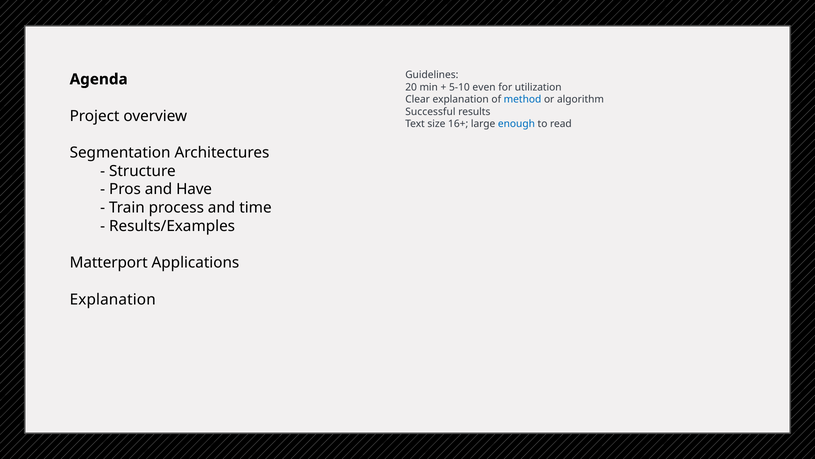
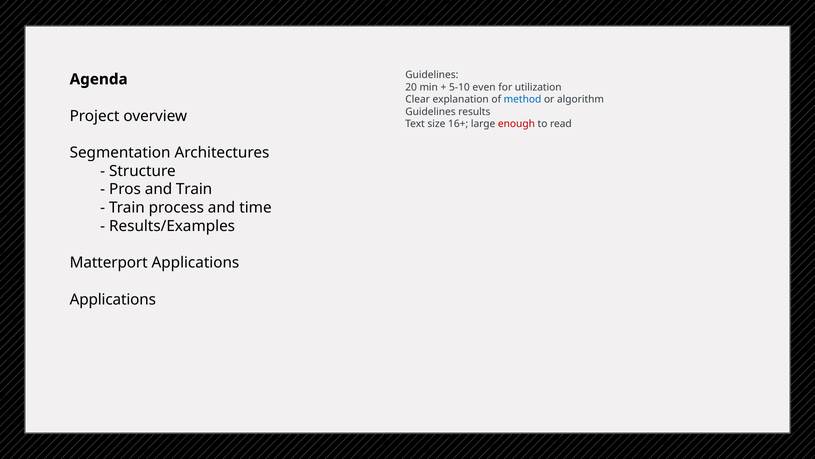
Successful at (430, 112): Successful -> Guidelines
enough colour: blue -> red
and Have: Have -> Train
Explanation at (113, 299): Explanation -> Applications
